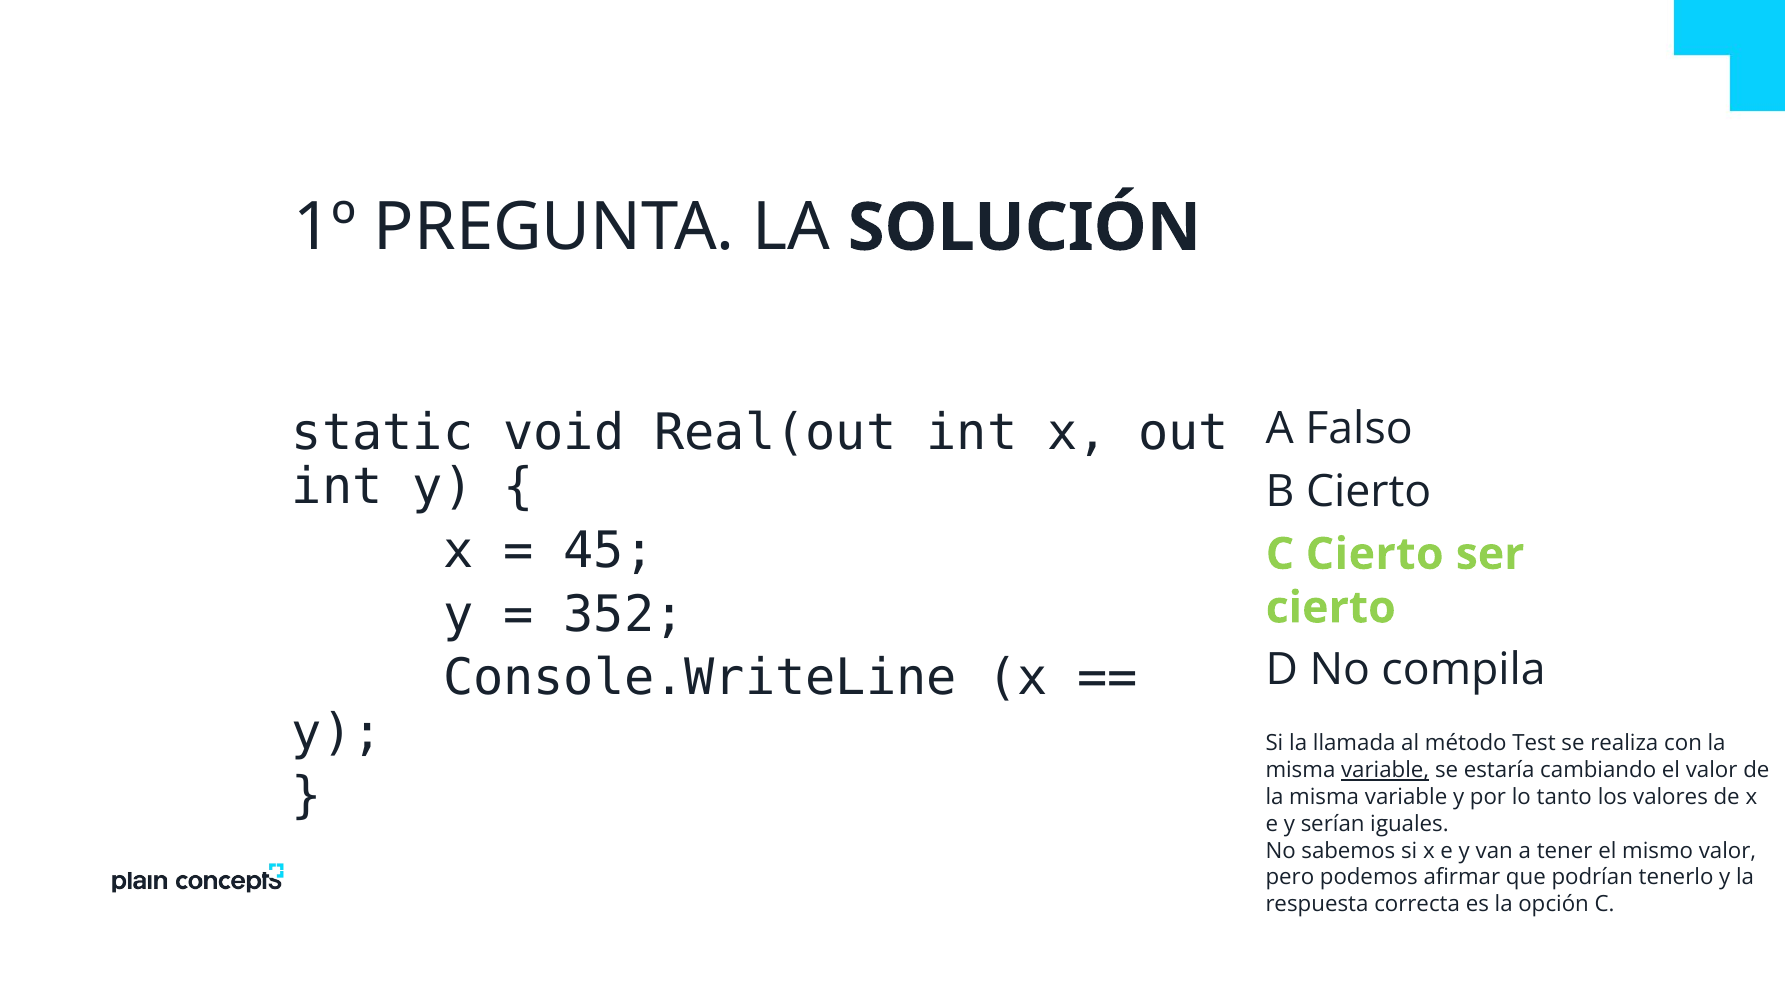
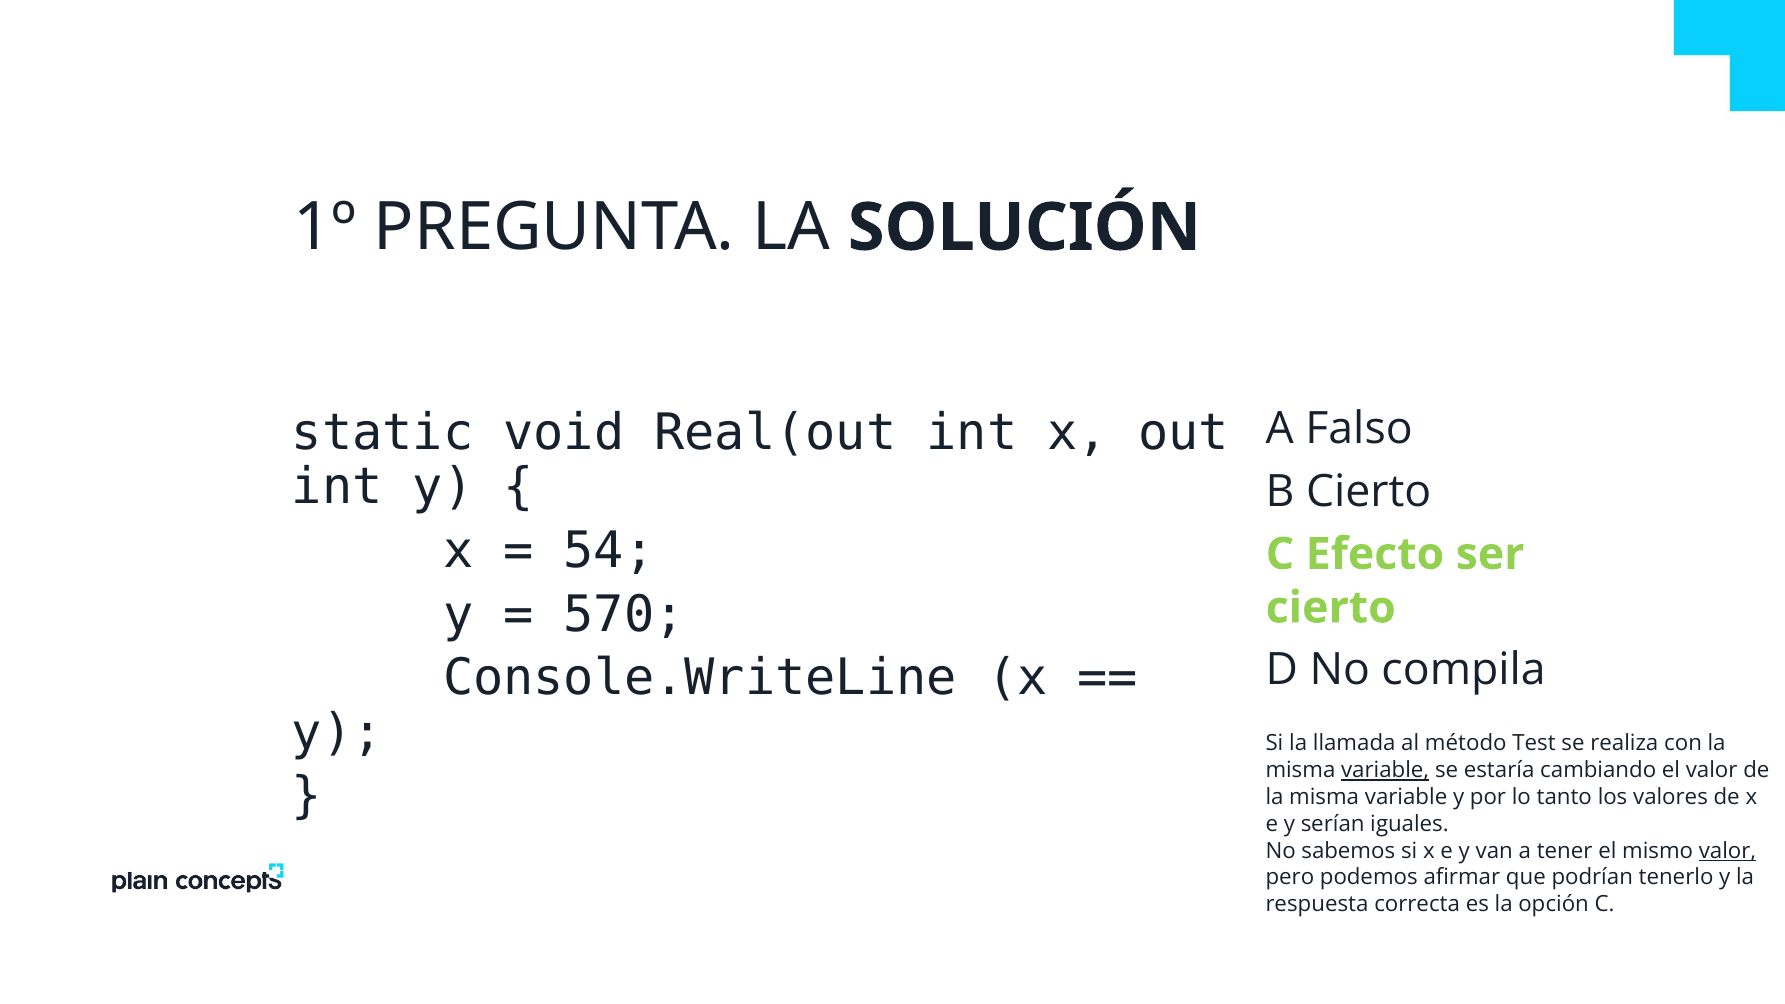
45: 45 -> 54
C Cierto: Cierto -> Efecto
352: 352 -> 570
valor at (1727, 851) underline: none -> present
